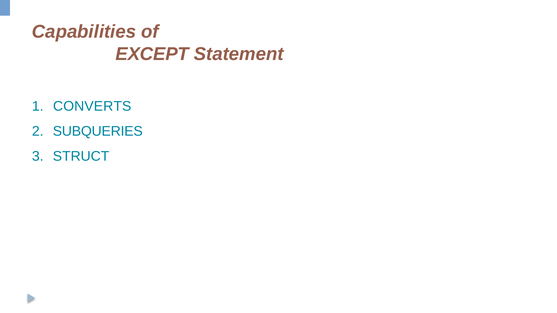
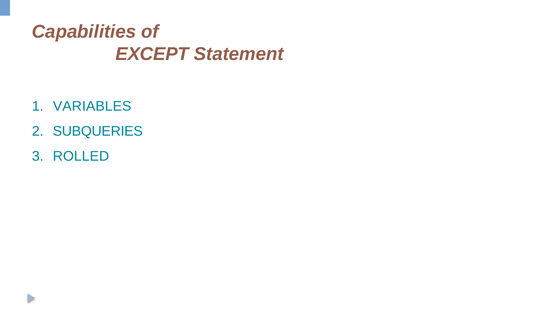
CONVERTS: CONVERTS -> VARIABLES
STRUCT: STRUCT -> ROLLED
